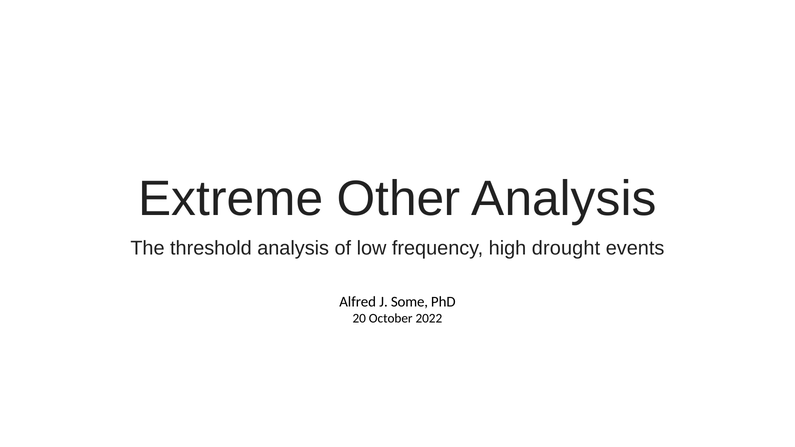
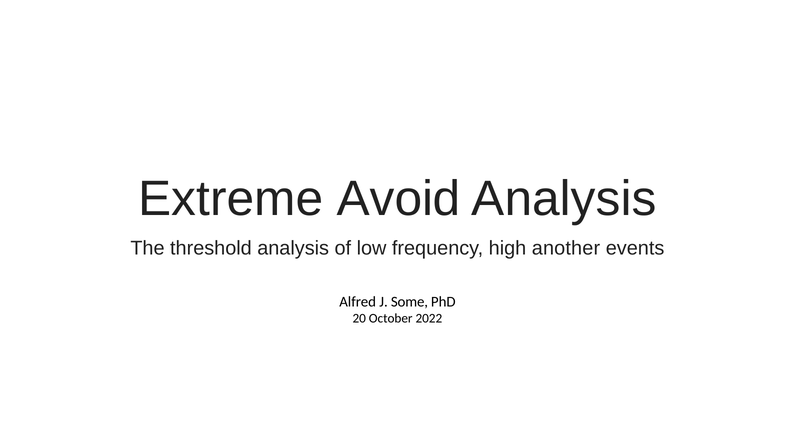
Other: Other -> Avoid
drought: drought -> another
